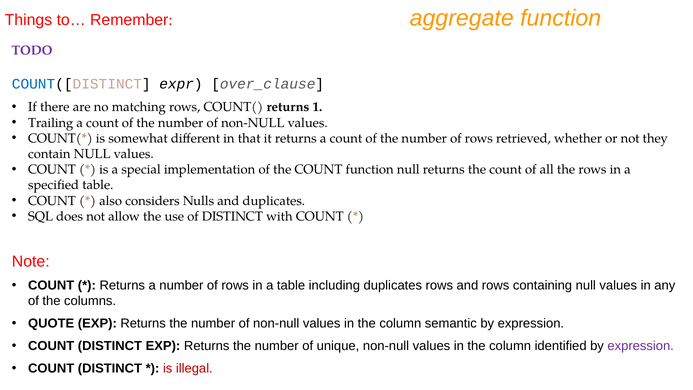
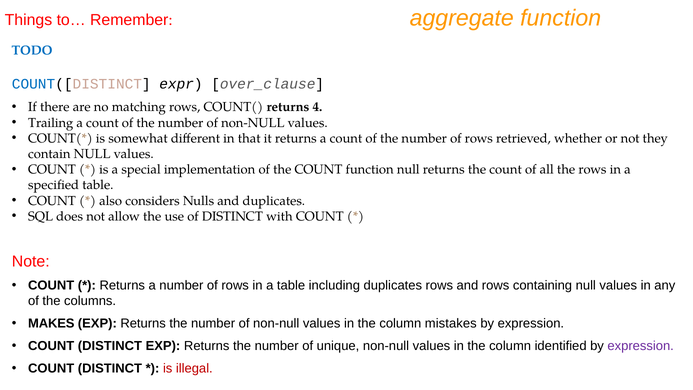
TODO colour: purple -> blue
1: 1 -> 4
QUOTE: QUOTE -> MAKES
semantic: semantic -> mistakes
